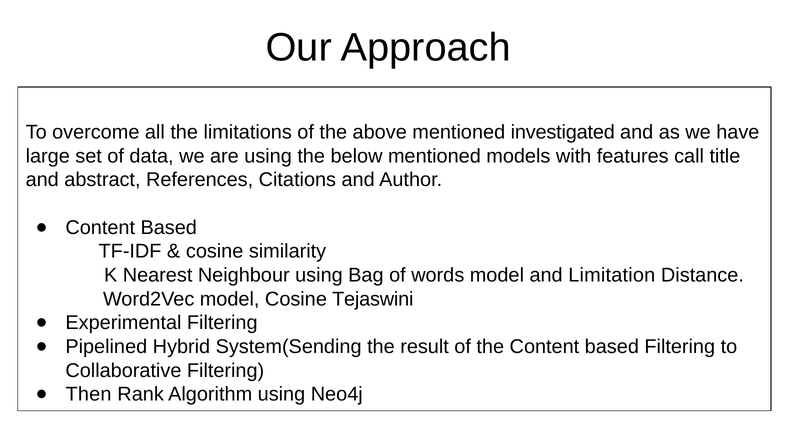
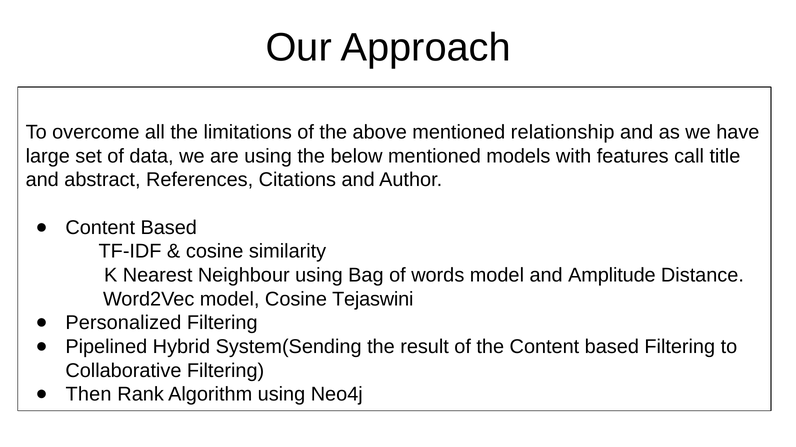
investigated: investigated -> relationship
Limitation: Limitation -> Amplitude
Experimental: Experimental -> Personalized
